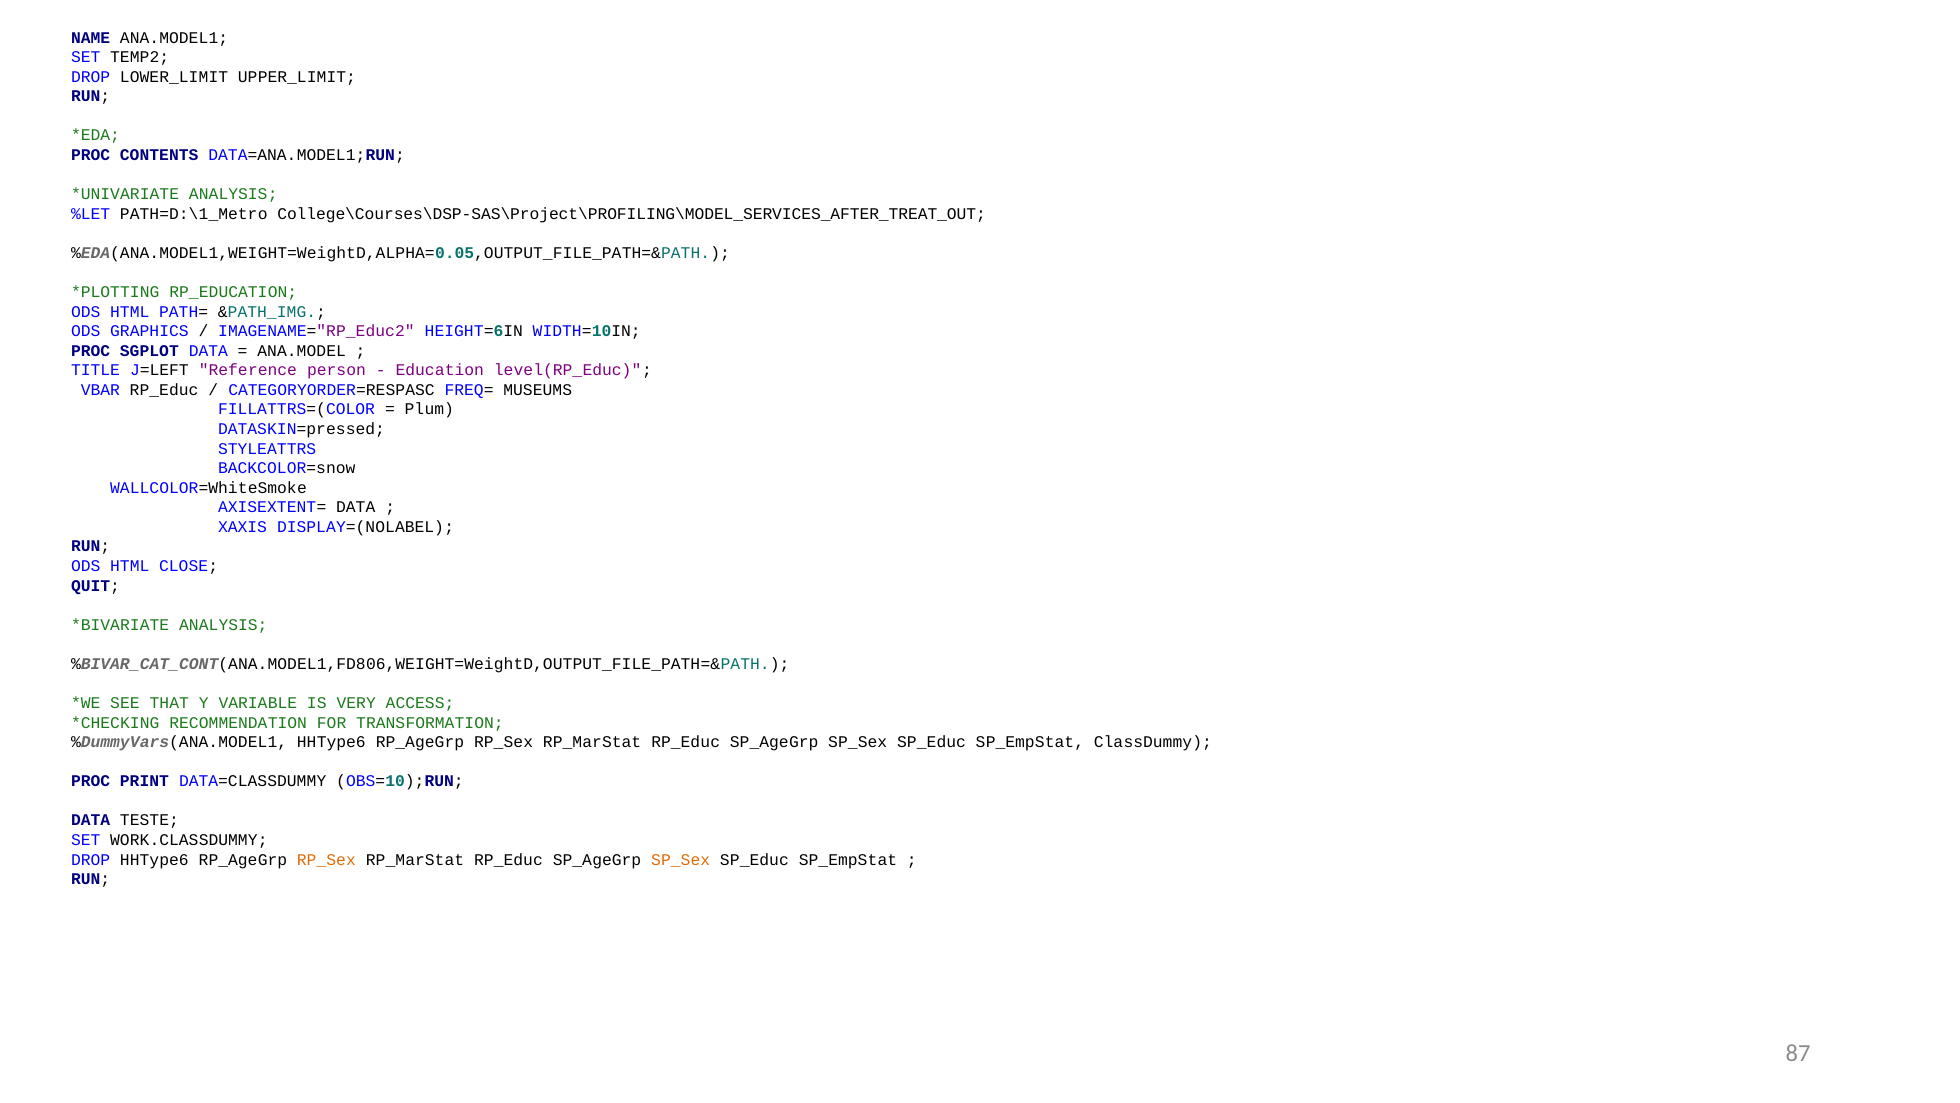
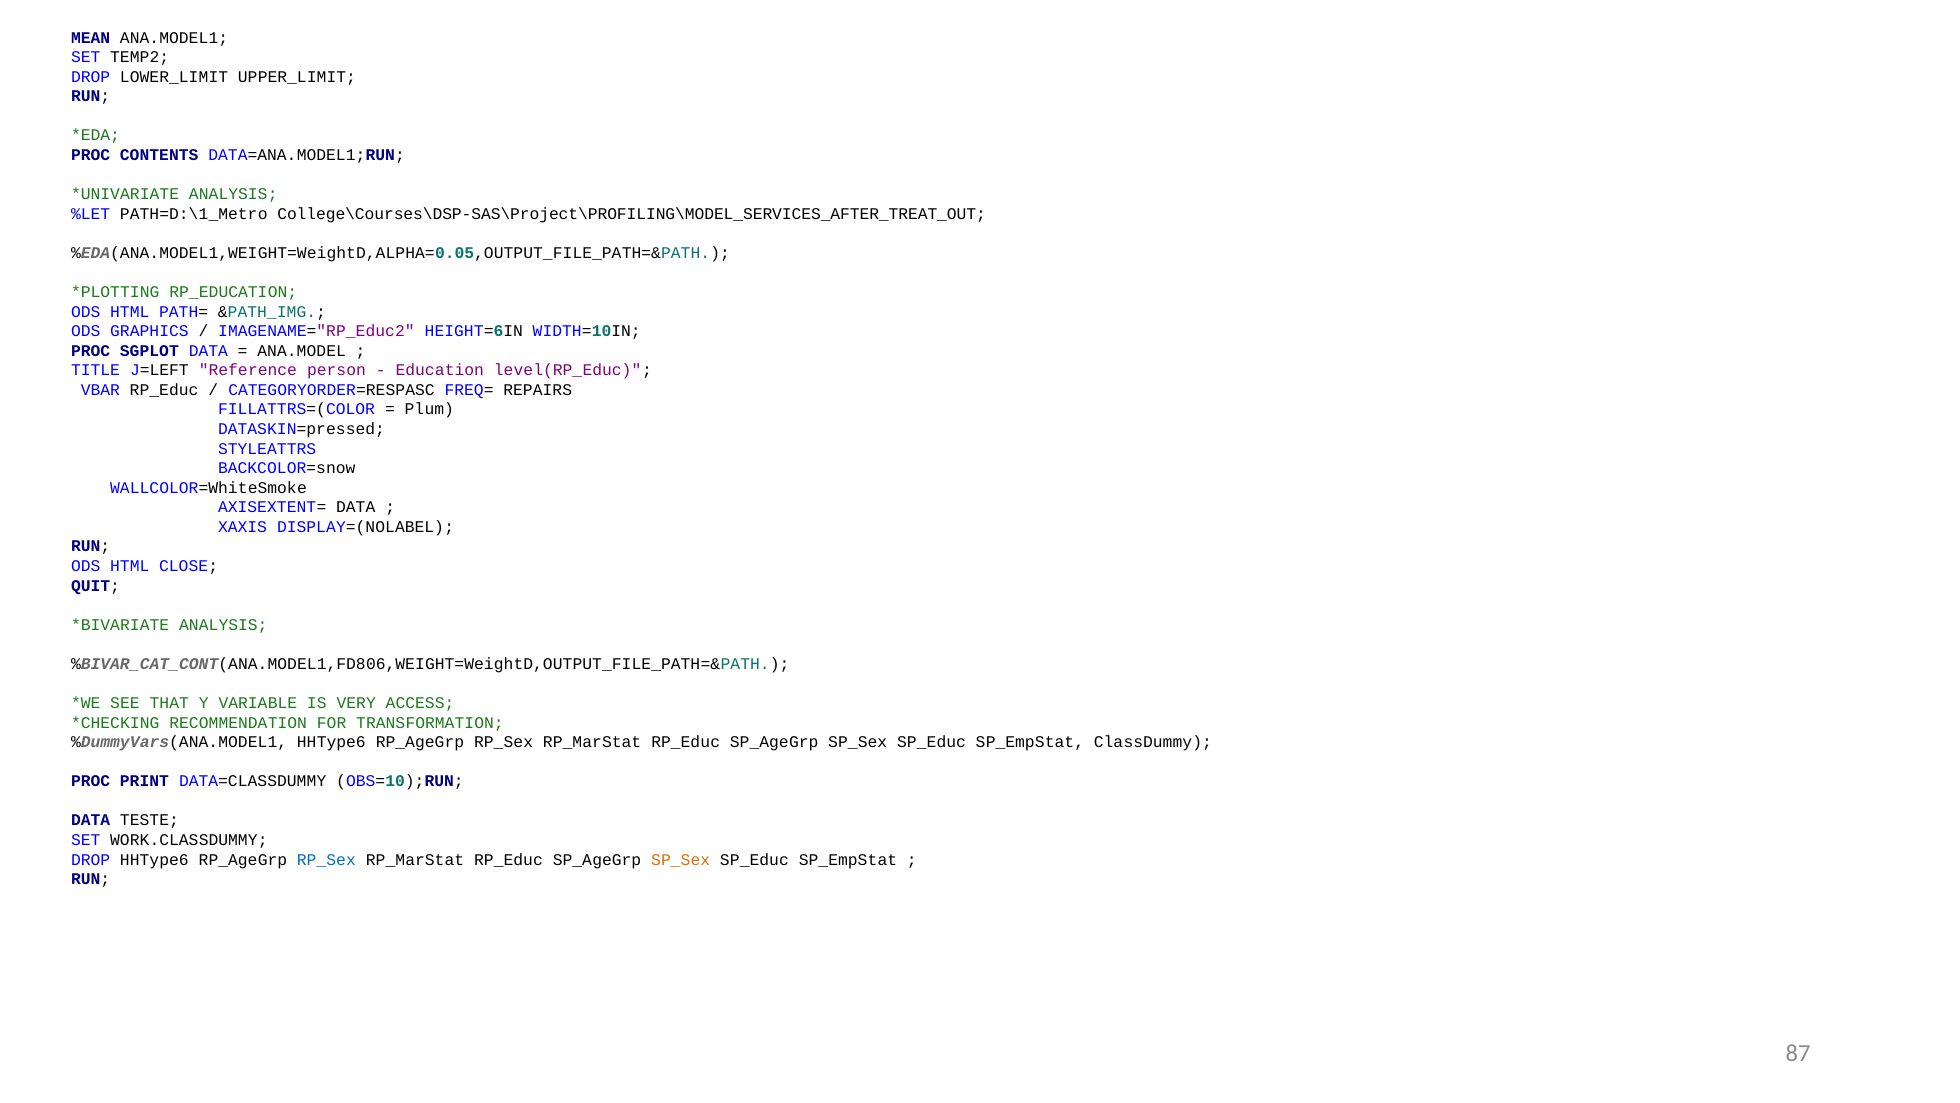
NAME: NAME -> MEAN
MUSEUMS: MUSEUMS -> REPAIRS
RP_Sex at (326, 859) colour: orange -> blue
